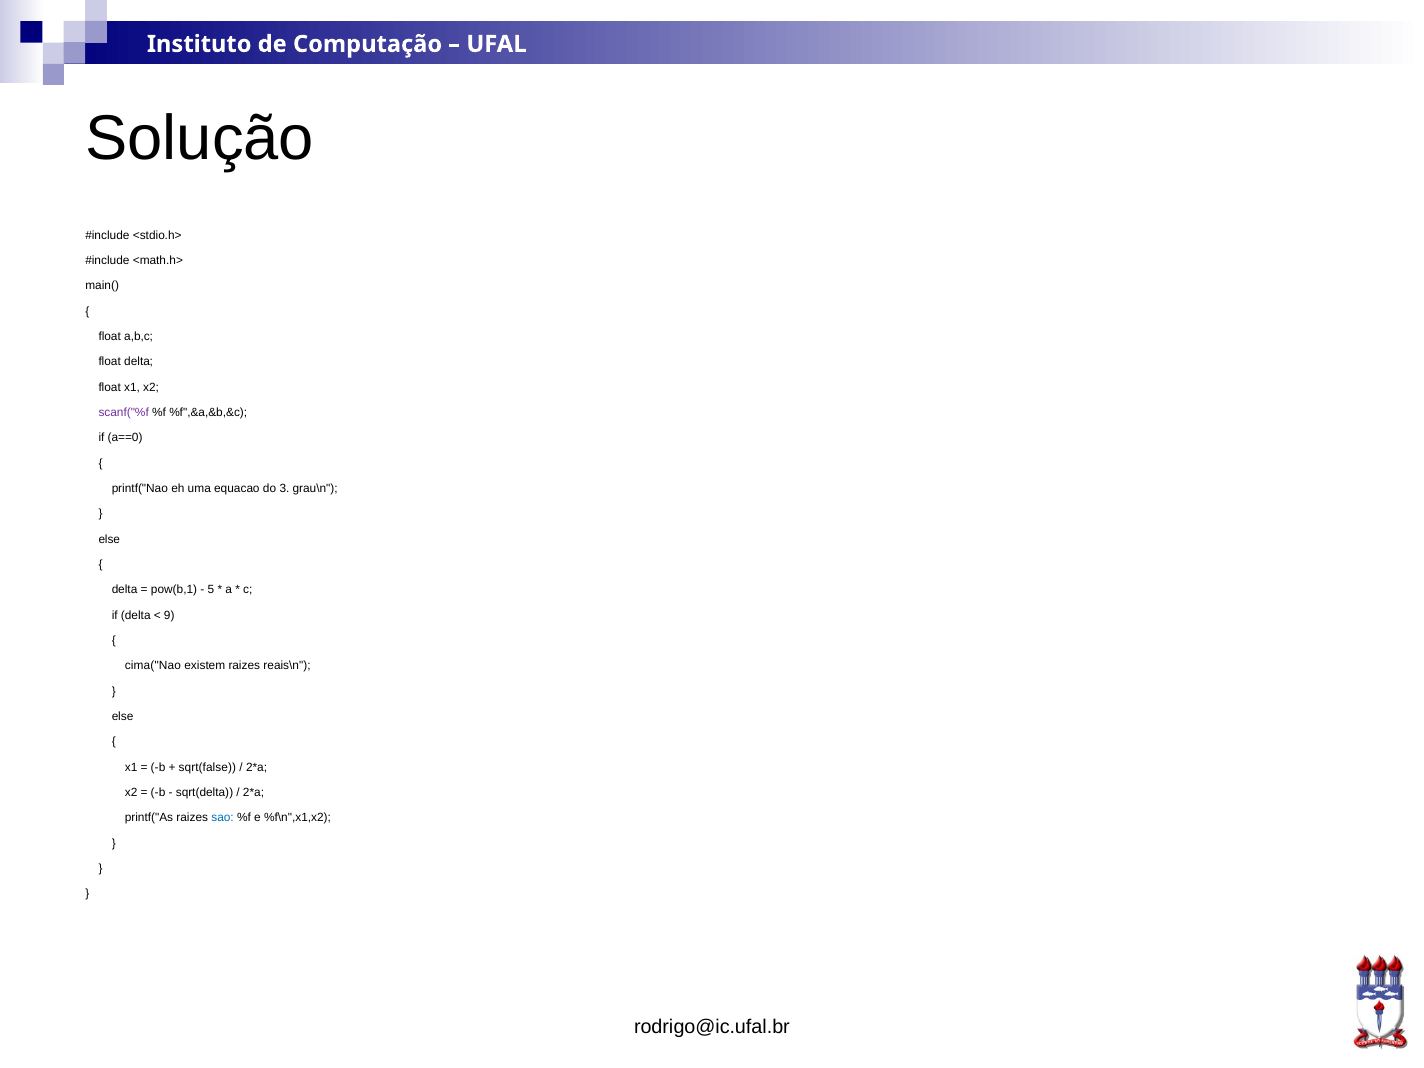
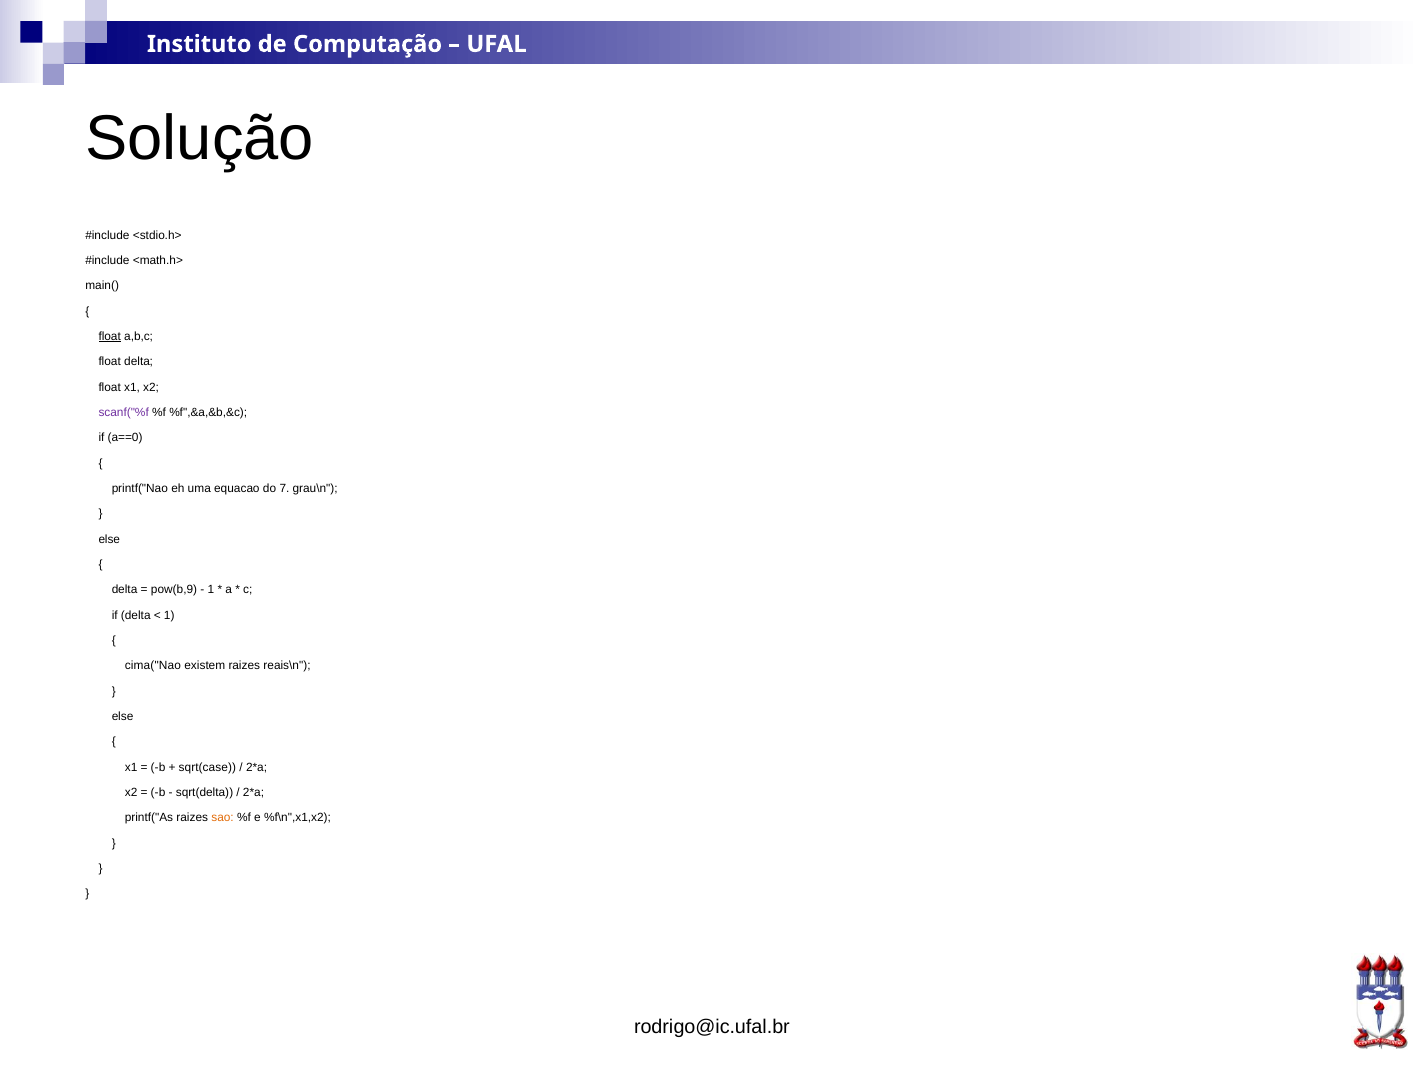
float at (110, 336) underline: none -> present
3: 3 -> 7
pow(b,1: pow(b,1 -> pow(b,9
5 at (211, 590): 5 -> 1
9 at (169, 615): 9 -> 1
sqrt(false: sqrt(false -> sqrt(case
sao colour: blue -> orange
